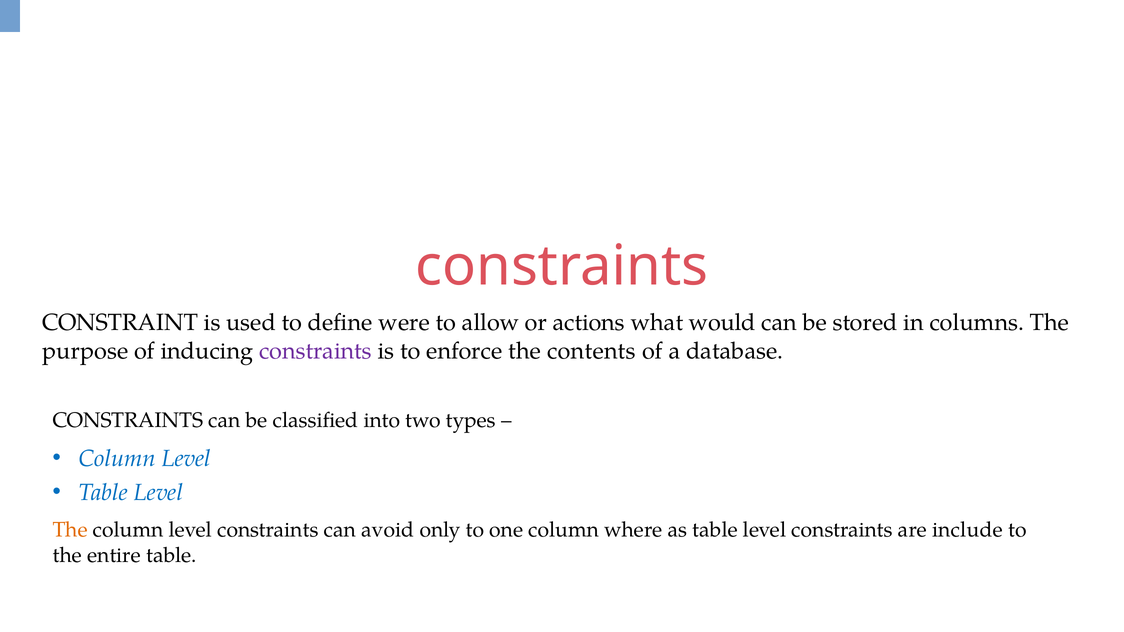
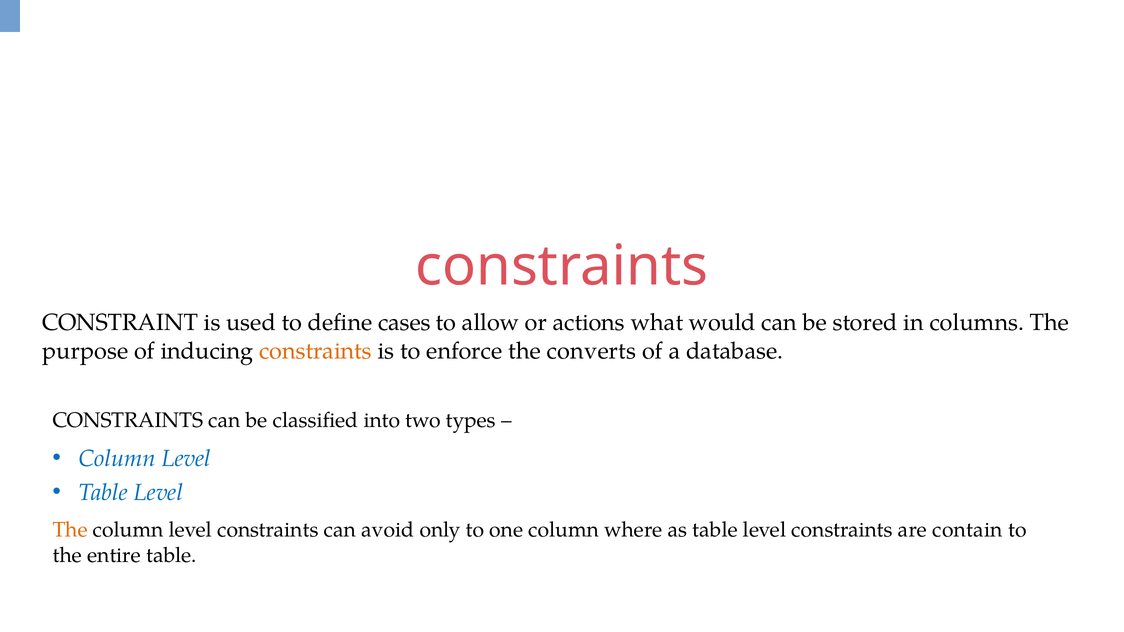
were: were -> cases
constraints at (315, 351) colour: purple -> orange
contents: contents -> converts
include: include -> contain
